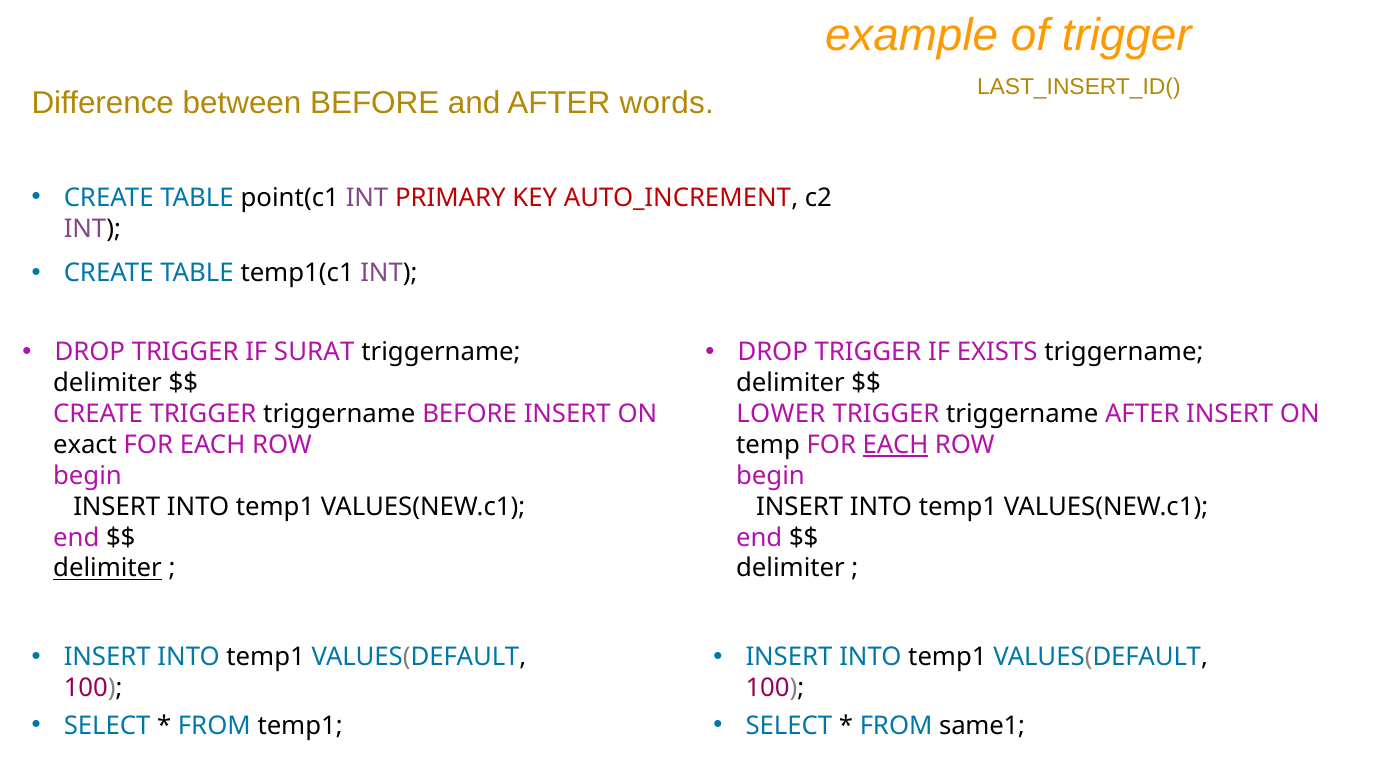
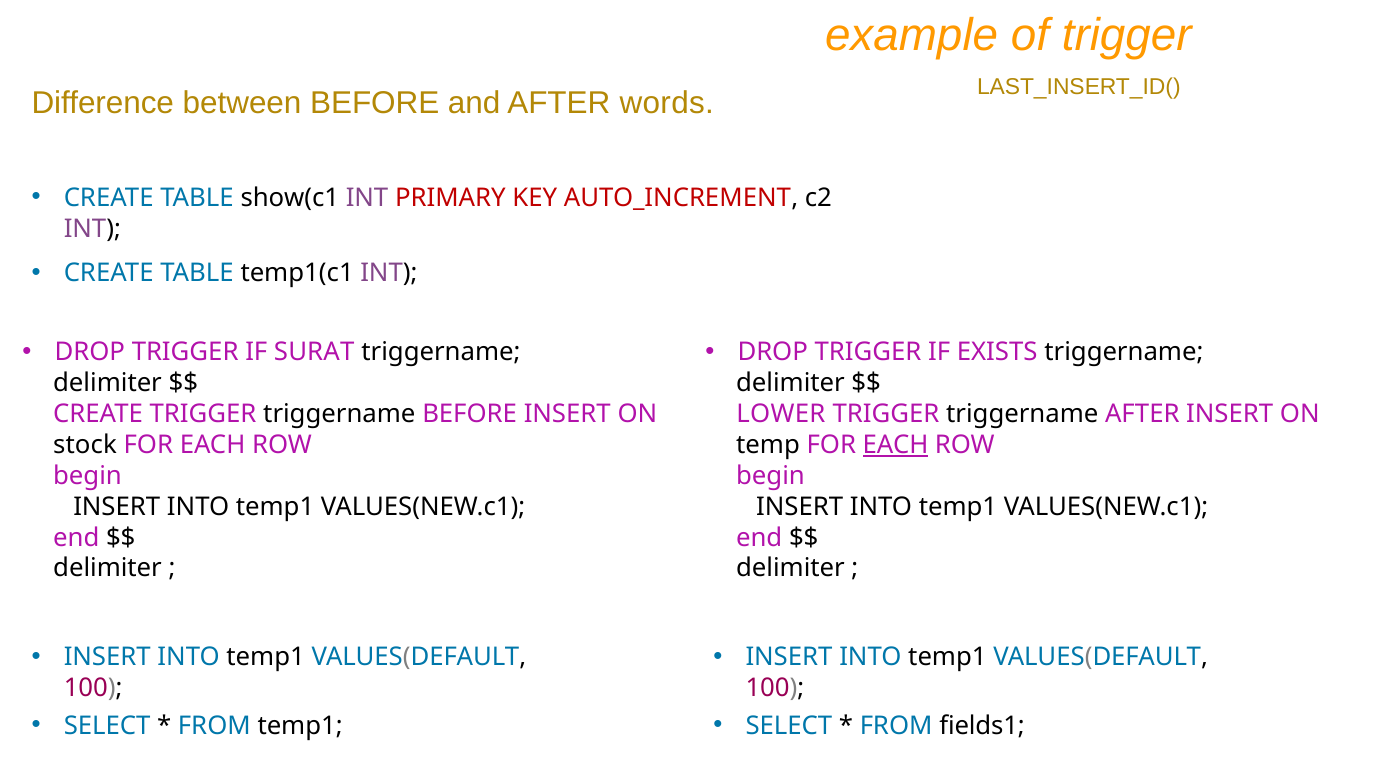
point(c1: point(c1 -> show(c1
exact: exact -> stock
delimiter at (108, 568) underline: present -> none
same1: same1 -> fields1
